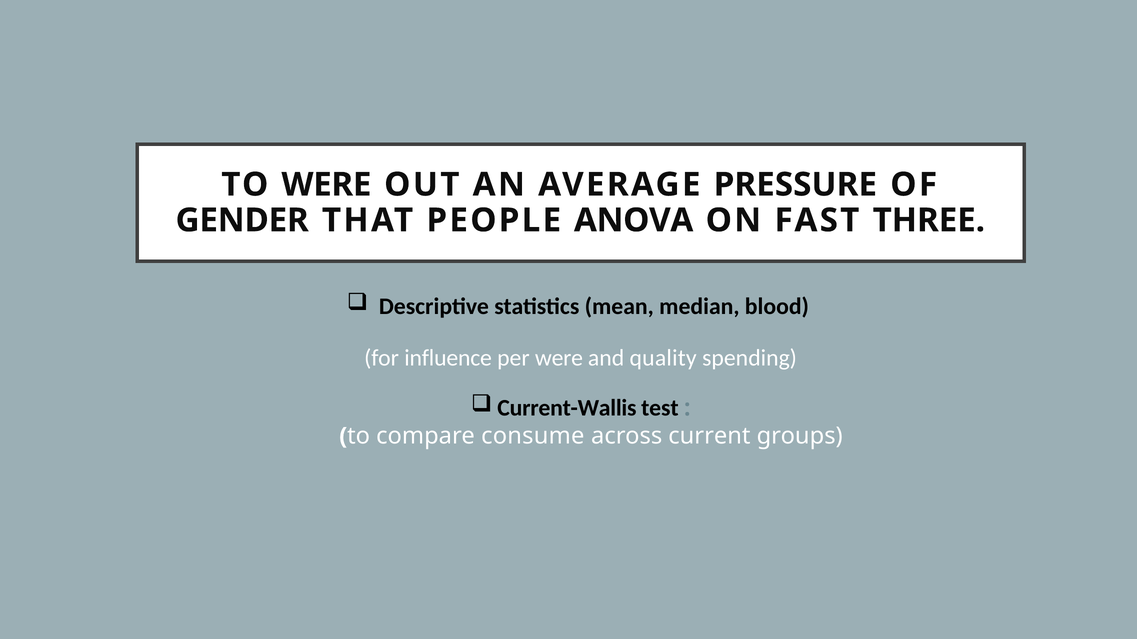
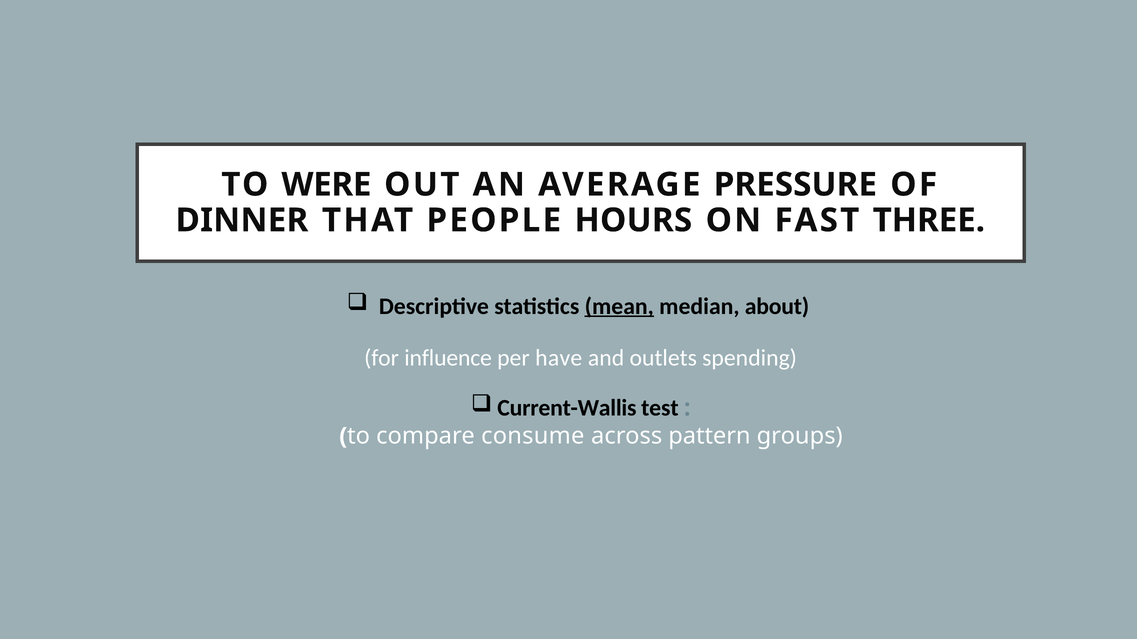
GENDER: GENDER -> DINNER
ANOVA: ANOVA -> HOURS
mean underline: none -> present
blood: blood -> about
per were: were -> have
quality: quality -> outlets
current: current -> pattern
